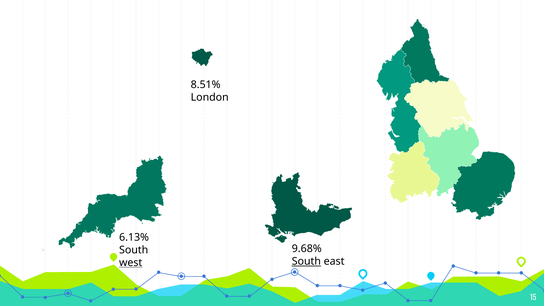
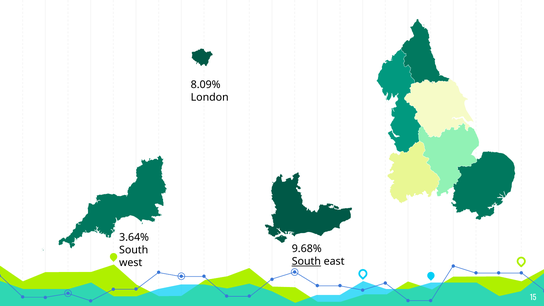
8.51%: 8.51% -> 8.09%
6.13%: 6.13% -> 3.64%
west underline: present -> none
